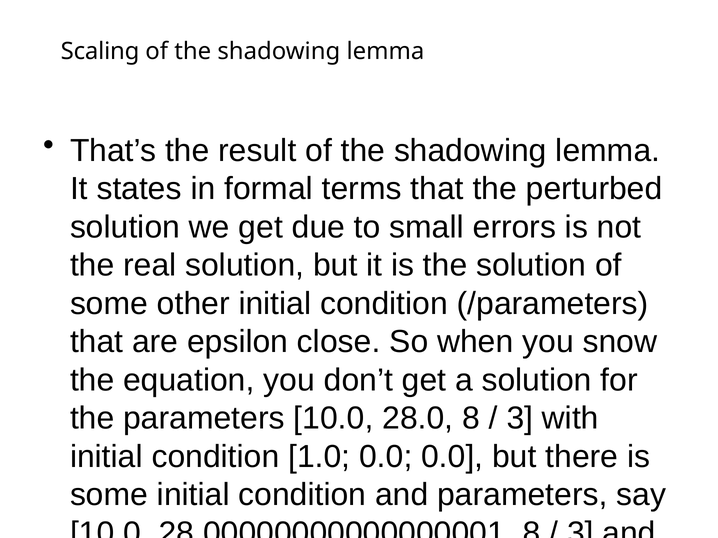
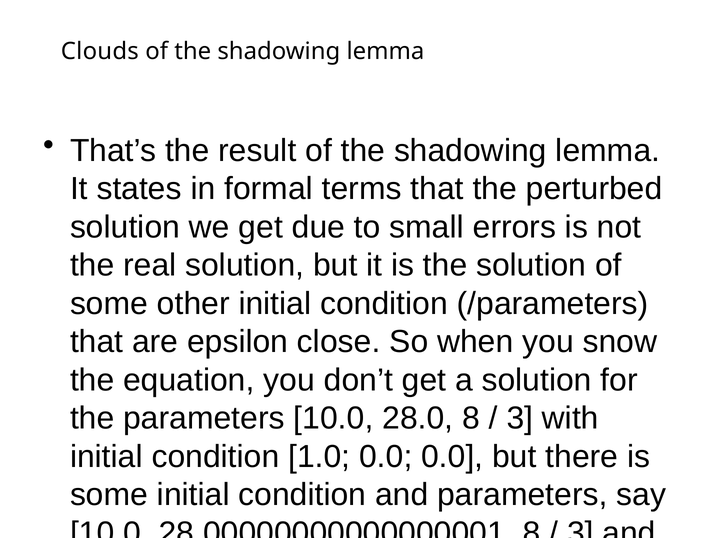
Scaling: Scaling -> Clouds
